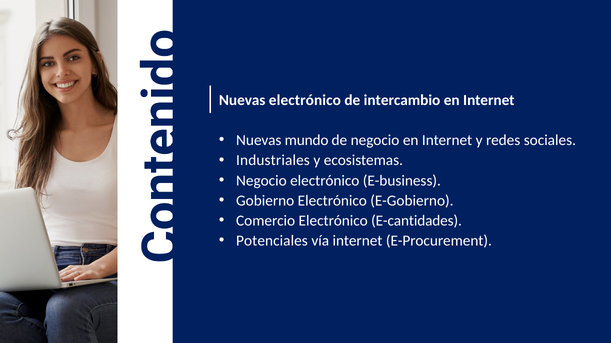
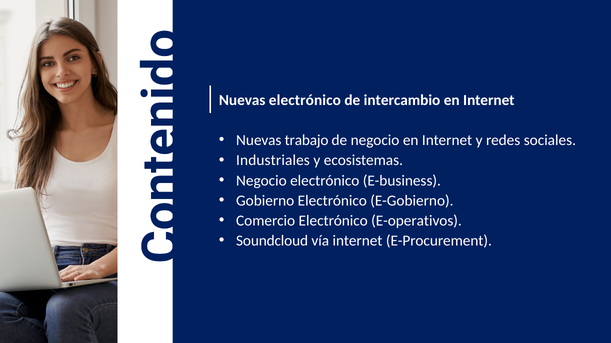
mundo: mundo -> trabajo
E-cantidades: E-cantidades -> E-operativos
Potenciales: Potenciales -> Soundcloud
